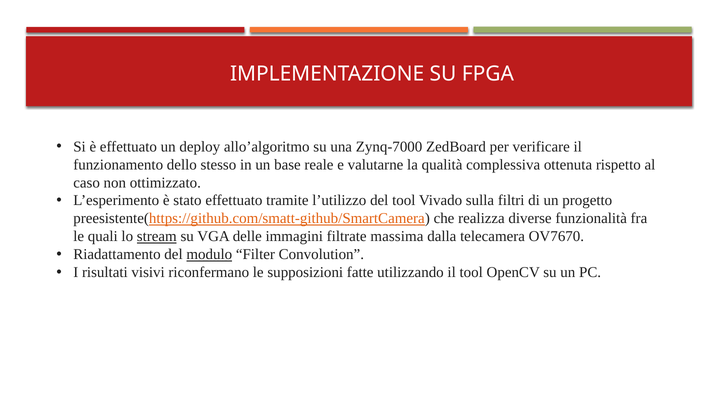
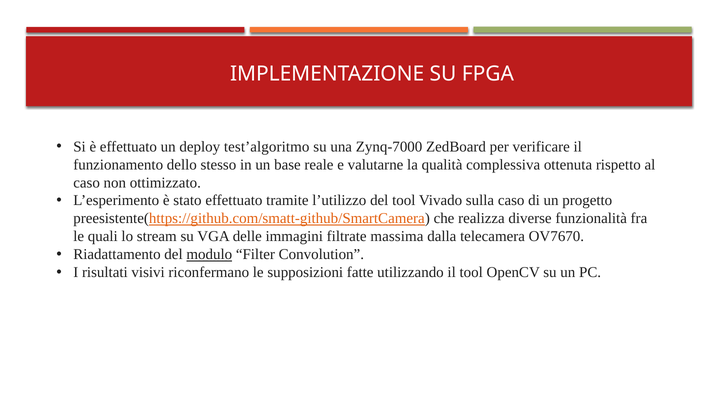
allo’algoritmo: allo’algoritmo -> test’algoritmo
sulla filtri: filtri -> caso
stream underline: present -> none
